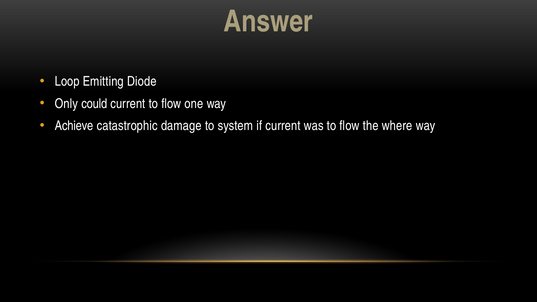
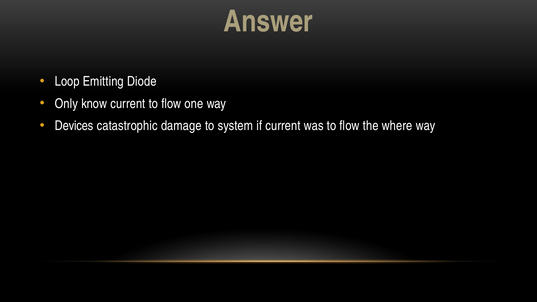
could: could -> know
Achieve: Achieve -> Devices
